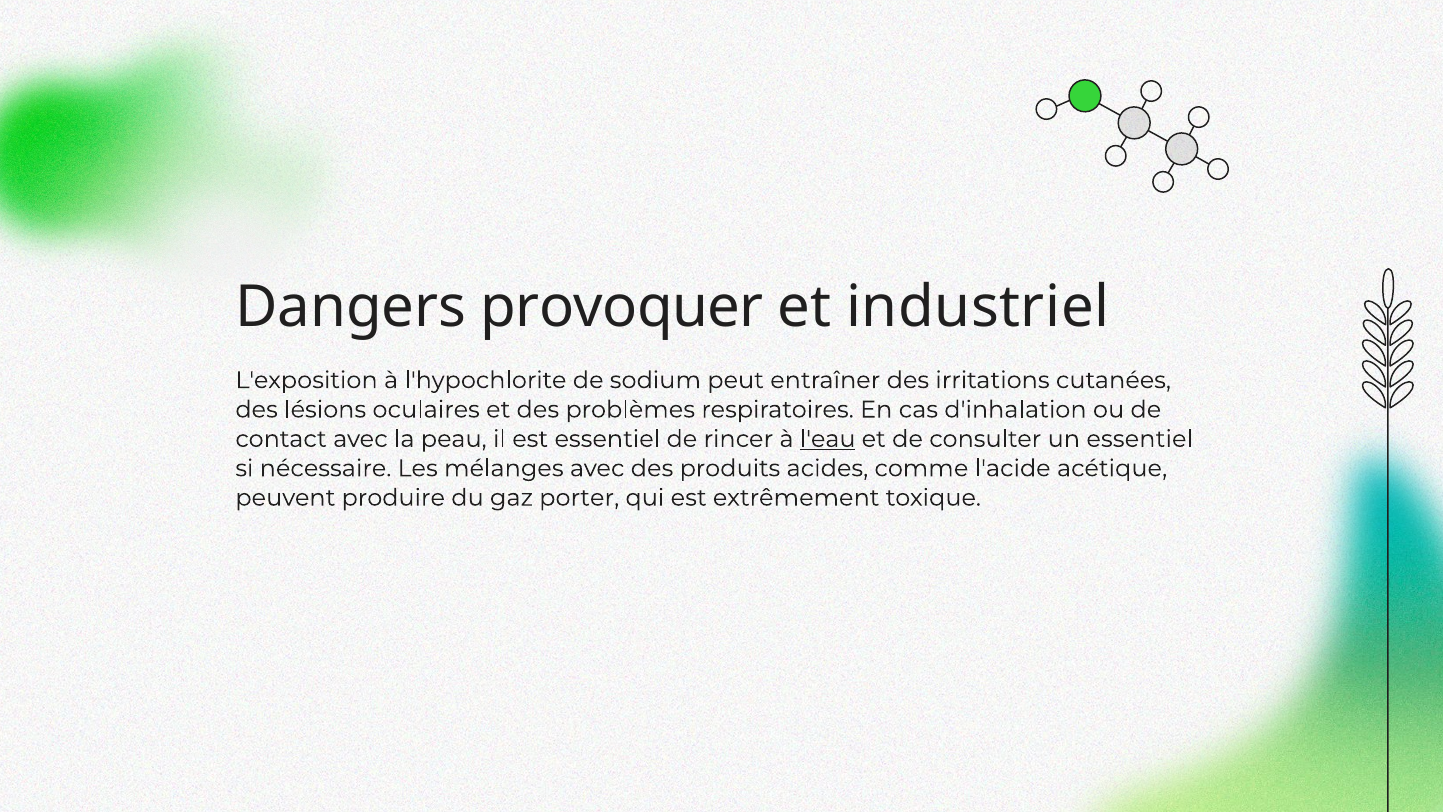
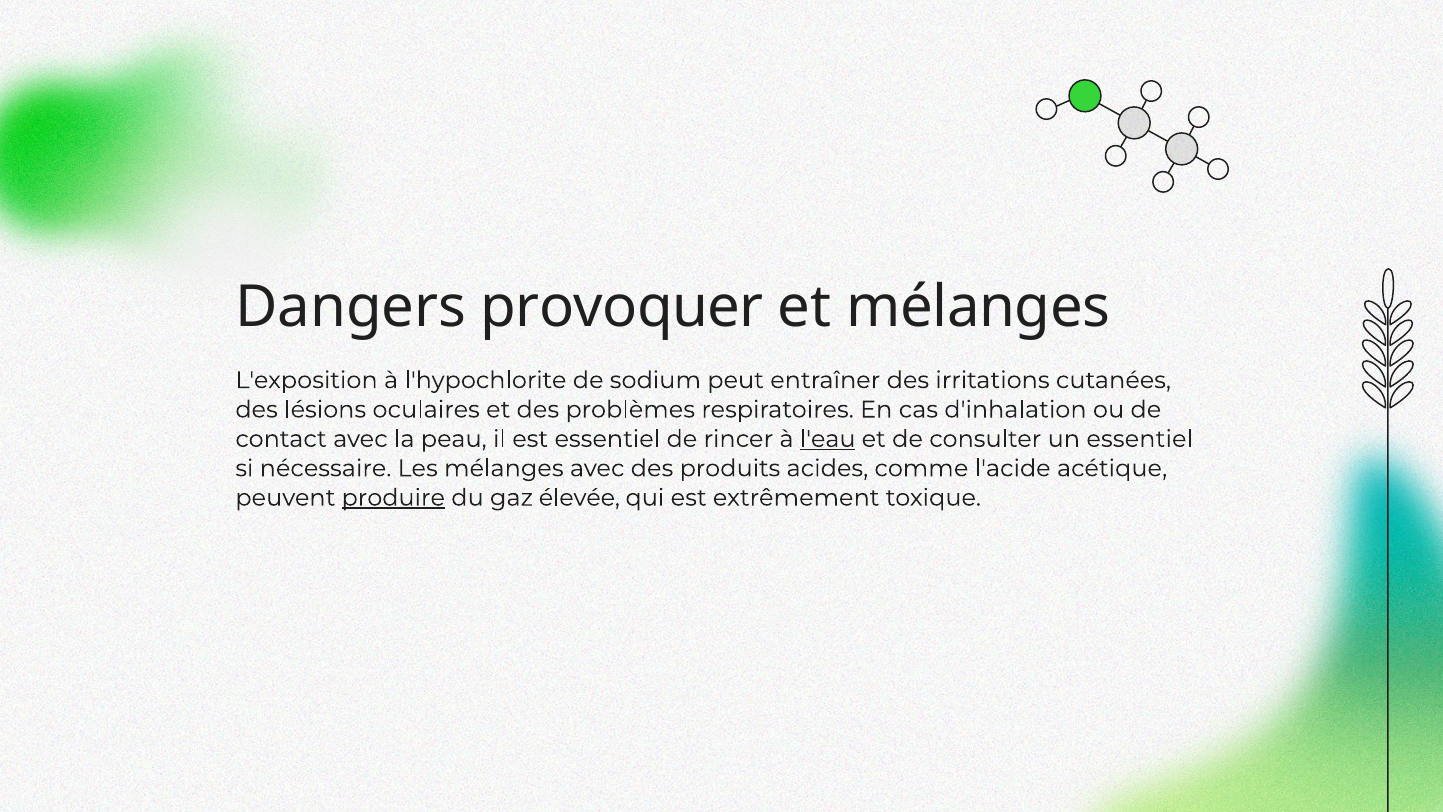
et industriel: industriel -> mélanges
produire underline: none -> present
porter: porter -> élevée
